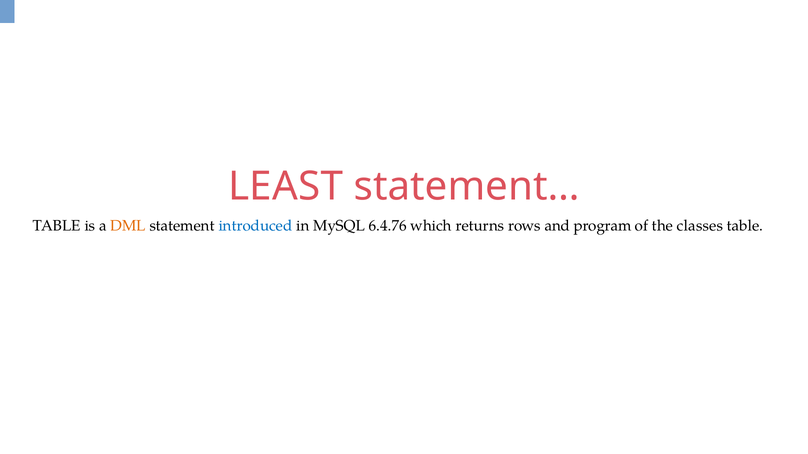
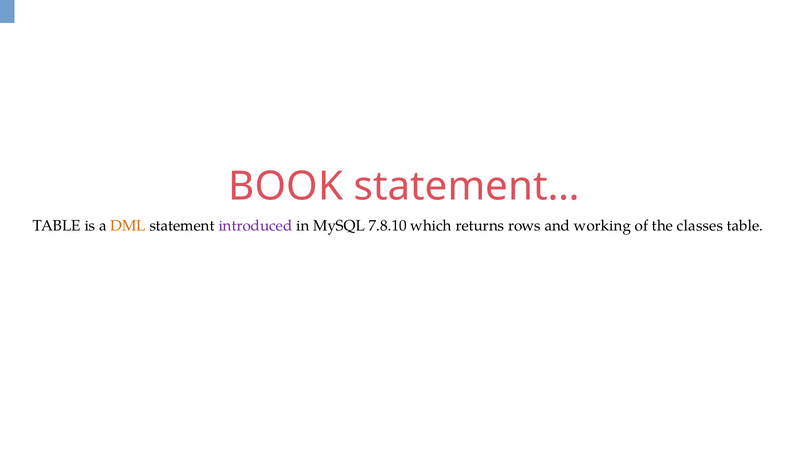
LEAST: LEAST -> BOOK
introduced colour: blue -> purple
6.4.76: 6.4.76 -> 7.8.10
program: program -> working
